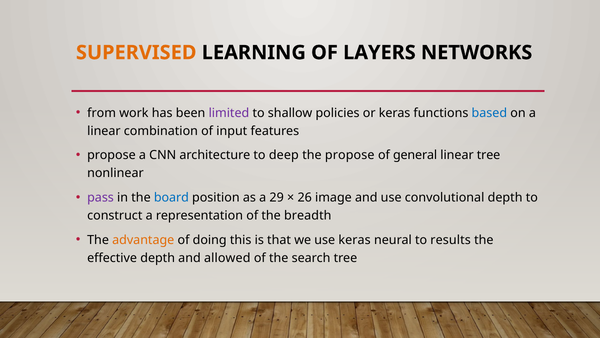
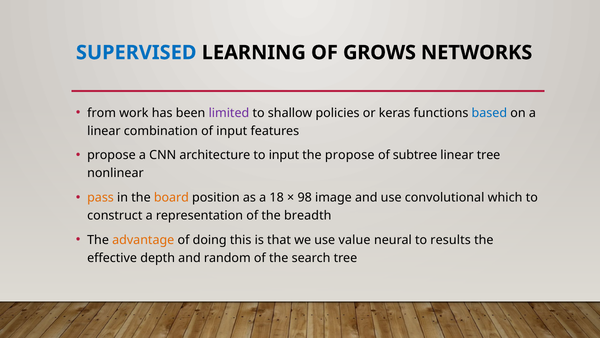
SUPERVISED colour: orange -> blue
LAYERS: LAYERS -> GROWS
to deep: deep -> input
general: general -> subtree
pass colour: purple -> orange
board colour: blue -> orange
29: 29 -> 18
26: 26 -> 98
convolutional depth: depth -> which
use keras: keras -> value
allowed: allowed -> random
